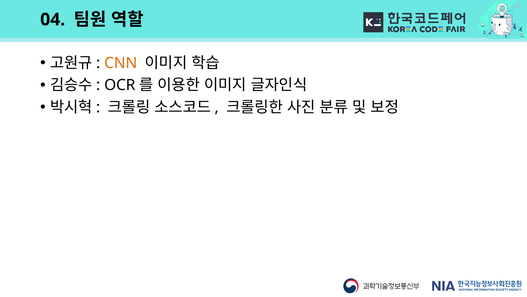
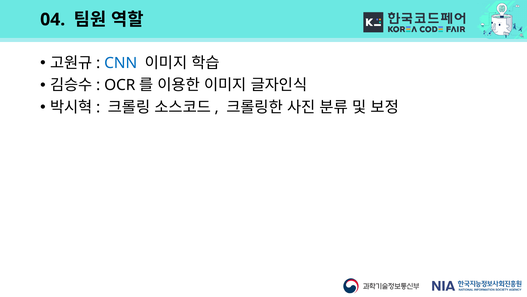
CNN colour: orange -> blue
